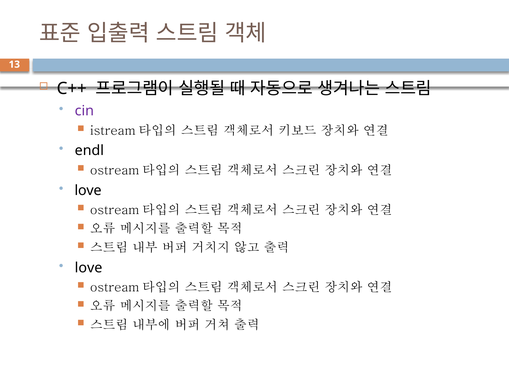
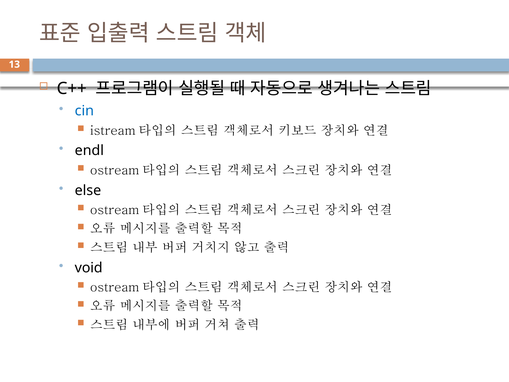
cin colour: purple -> blue
love at (88, 190): love -> else
love at (89, 268): love -> void
